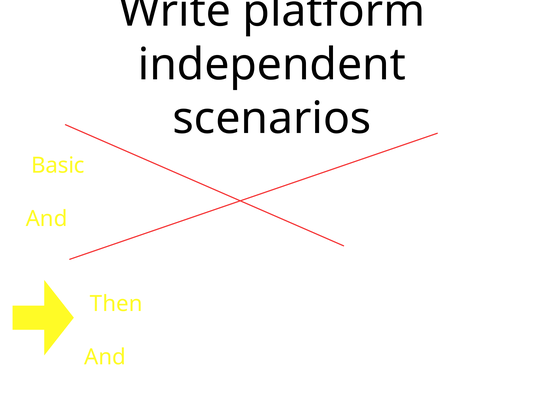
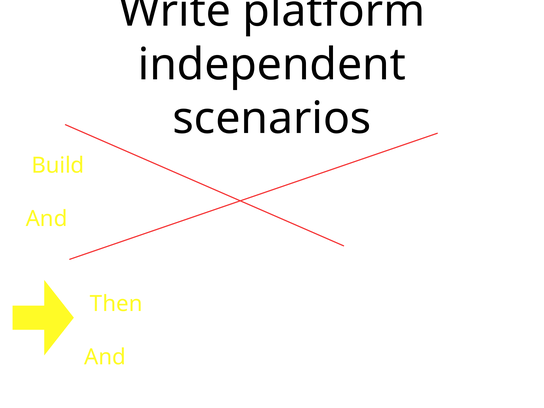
Basic: Basic -> Build
